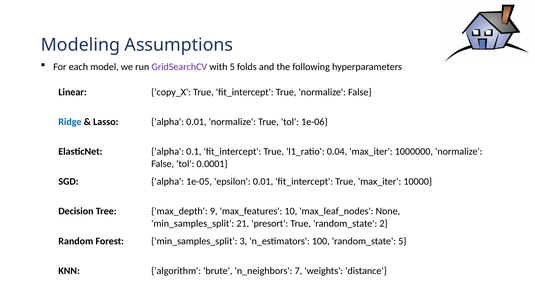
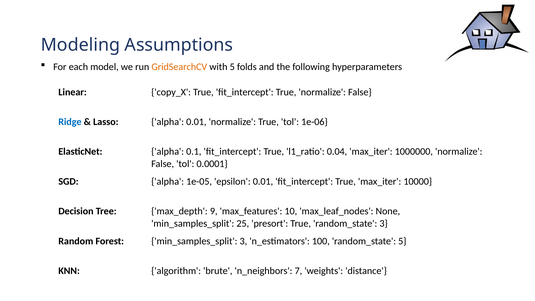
GridSearchCV colour: purple -> orange
21: 21 -> 25
2 at (384, 223): 2 -> 3
